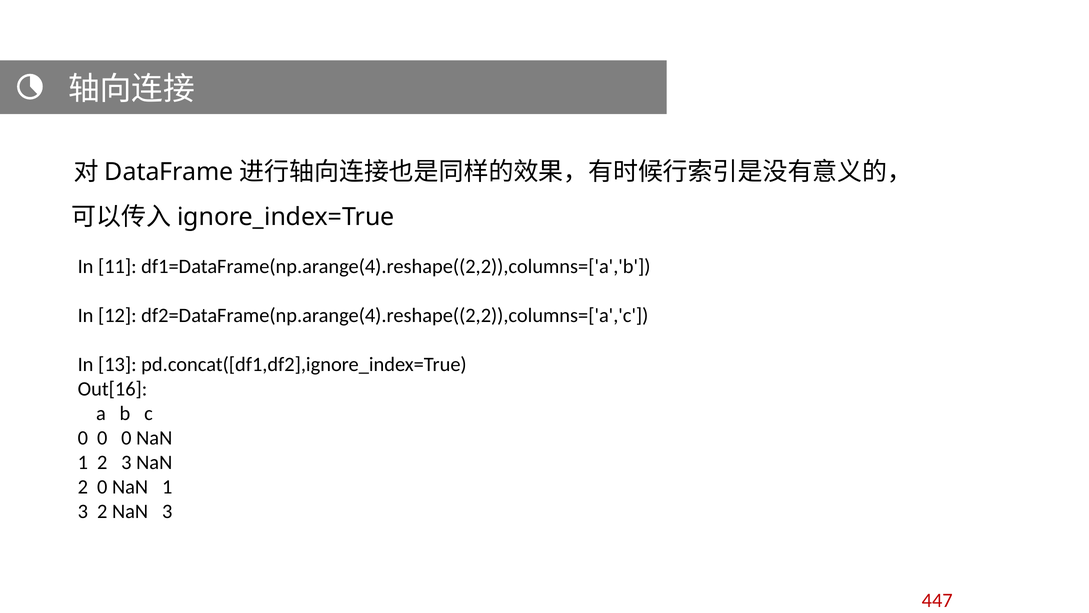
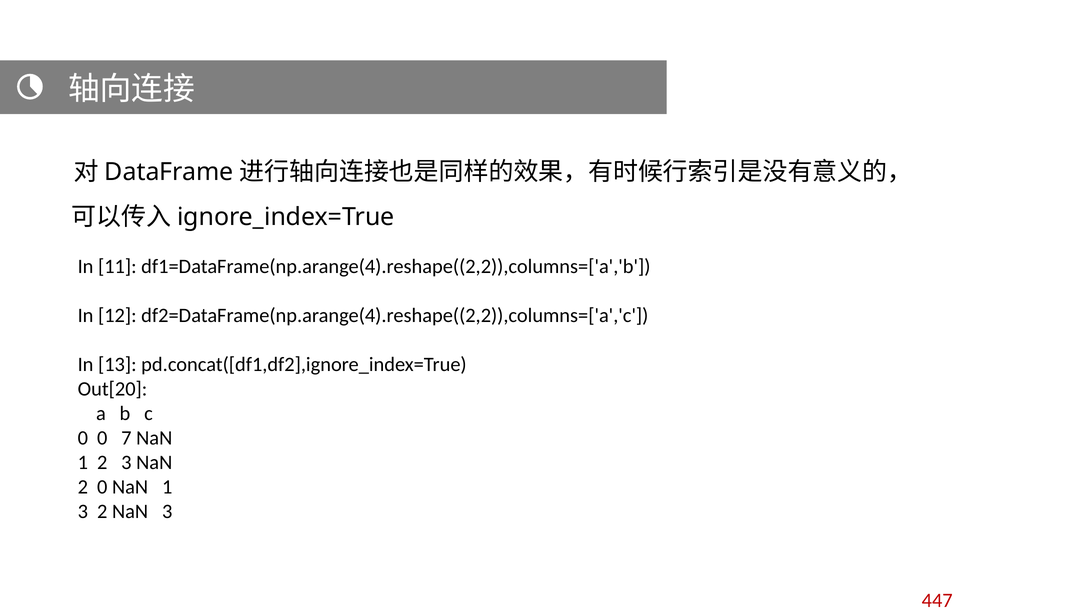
Out[16: Out[16 -> Out[20
0 0 0: 0 -> 7
